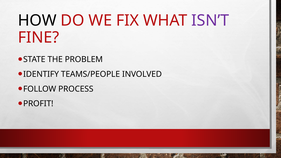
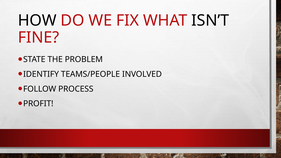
ISN’T colour: purple -> black
